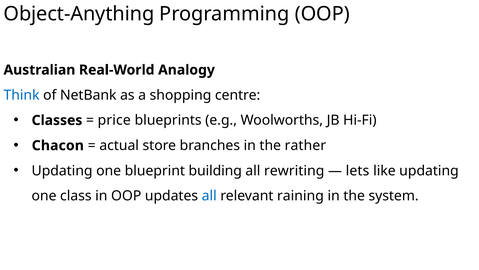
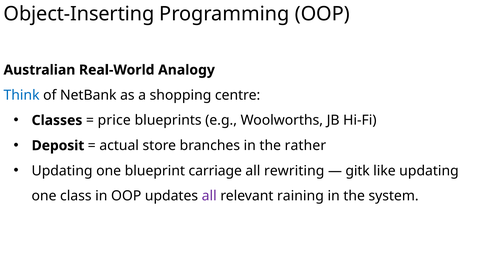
Object-Anything: Object-Anything -> Object-Inserting
Chacon: Chacon -> Deposit
building: building -> carriage
lets: lets -> gitk
all at (209, 196) colour: blue -> purple
